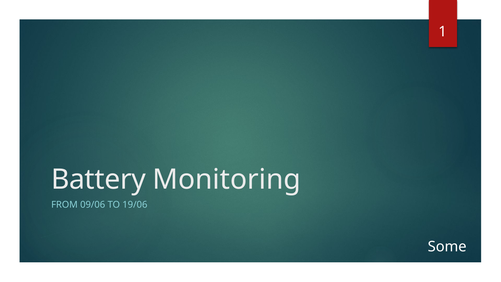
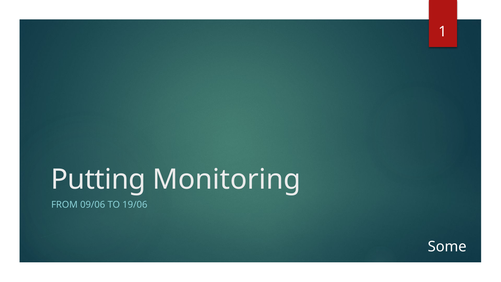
Battery: Battery -> Putting
